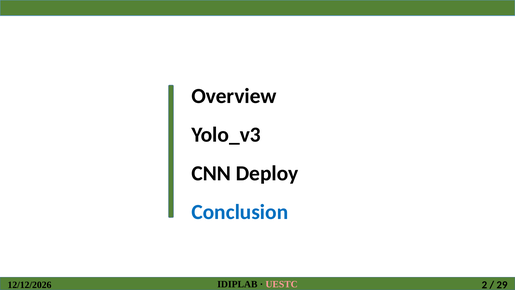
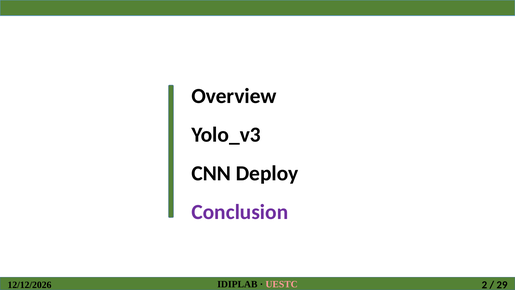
Conclusion colour: blue -> purple
